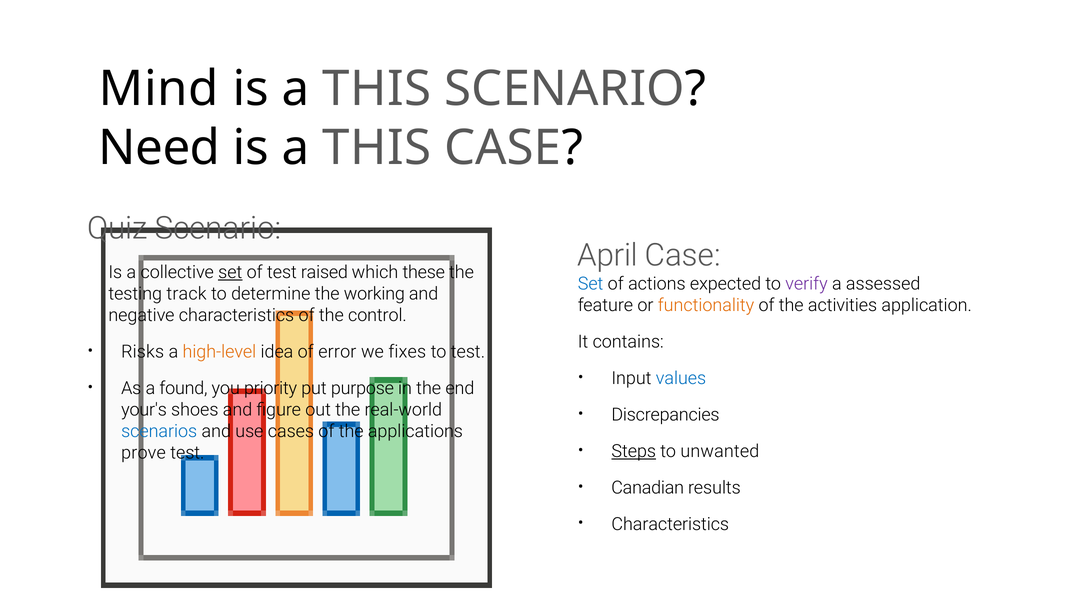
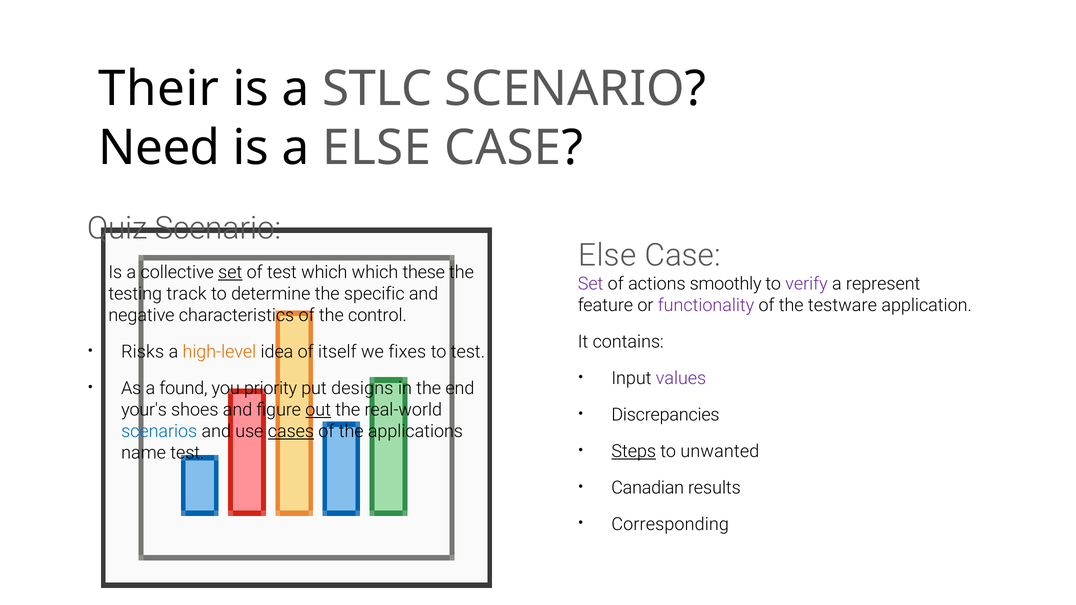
Mind: Mind -> Their
THIS at (377, 89): THIS -> STLC
THIS at (377, 148): THIS -> ELSE
April at (608, 255): April -> Else
test raised: raised -> which
Set at (591, 284) colour: blue -> purple
expected: expected -> smoothly
assessed: assessed -> represent
working: working -> specific
functionality colour: orange -> purple
activities: activities -> testware
error: error -> itself
values colour: blue -> purple
purpose: purpose -> designs
out underline: none -> present
cases underline: none -> present
prove: prove -> name
Characteristics at (670, 524): Characteristics -> Corresponding
